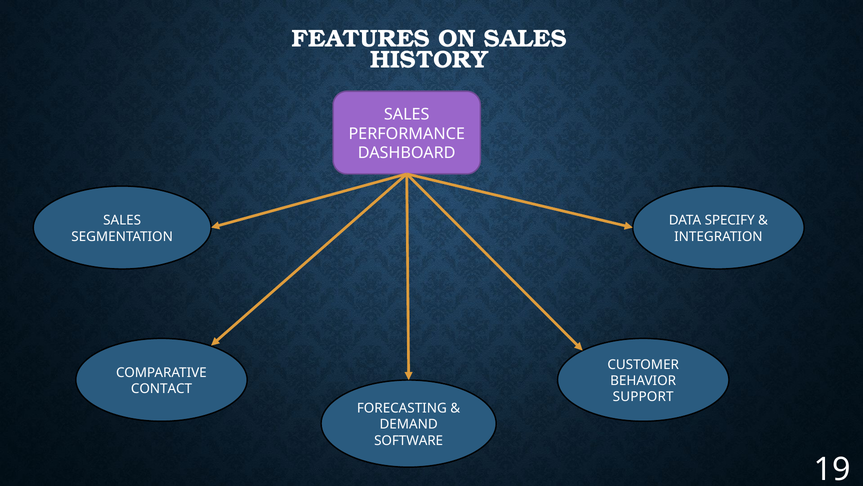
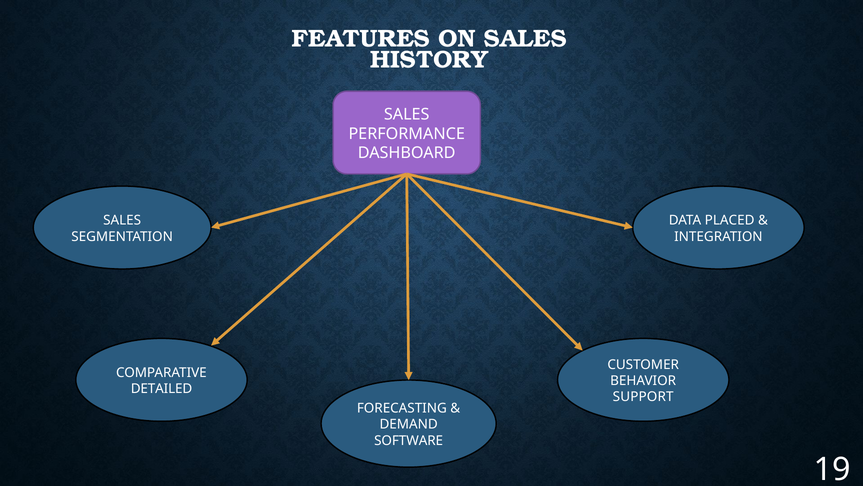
SPECIFY: SPECIFY -> PLACED
CONTACT: CONTACT -> DETAILED
